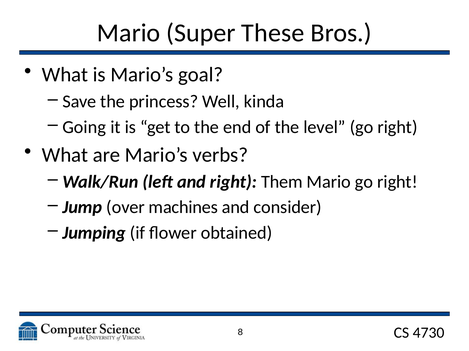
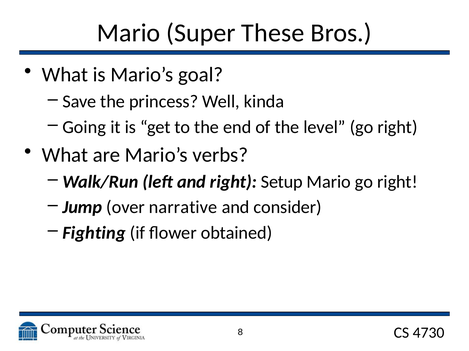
Them: Them -> Setup
machines: machines -> narrative
Jumping: Jumping -> Fighting
